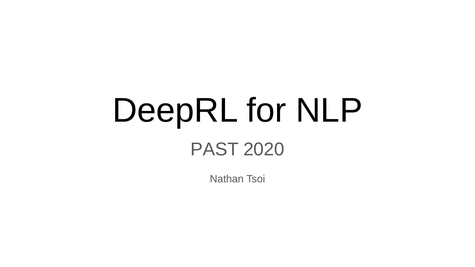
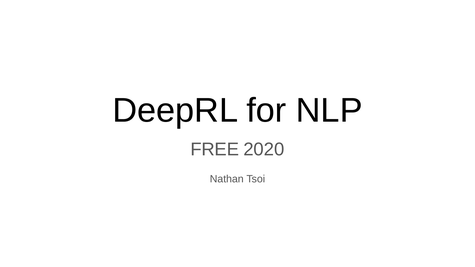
PAST: PAST -> FREE
